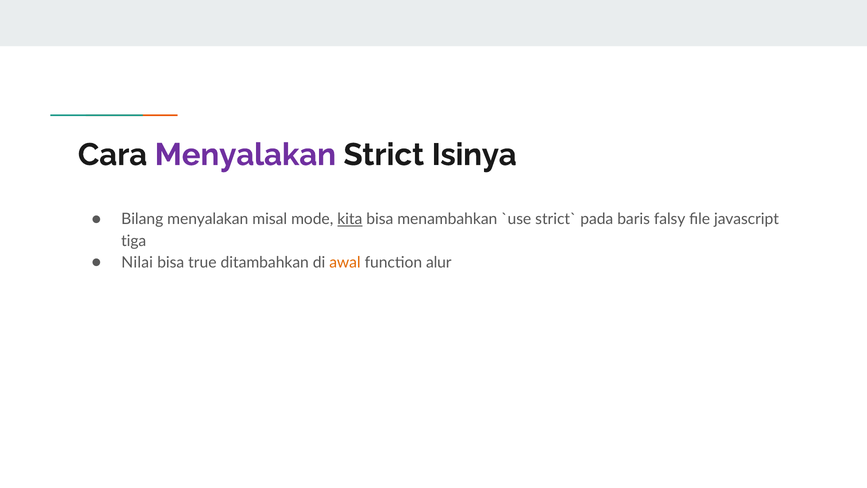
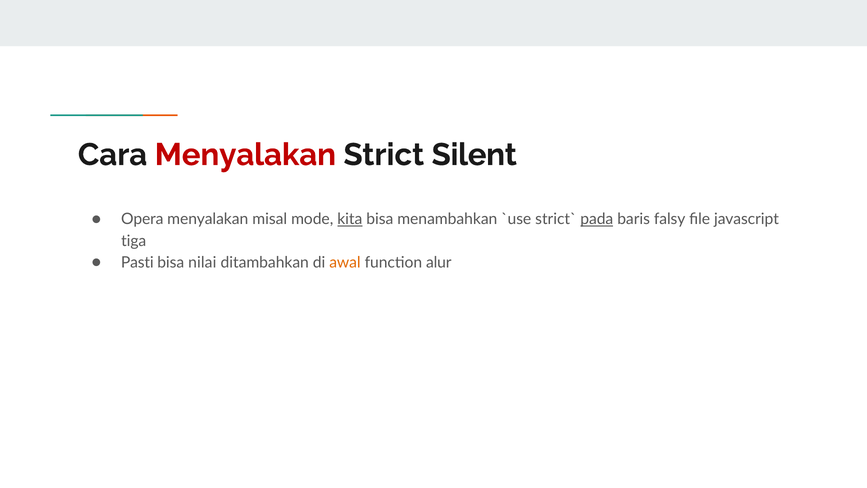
Menyalakan at (245, 155) colour: purple -> red
Isinya: Isinya -> Silent
Bilang: Bilang -> Opera
pada underline: none -> present
Nilai: Nilai -> Pasti
true: true -> nilai
